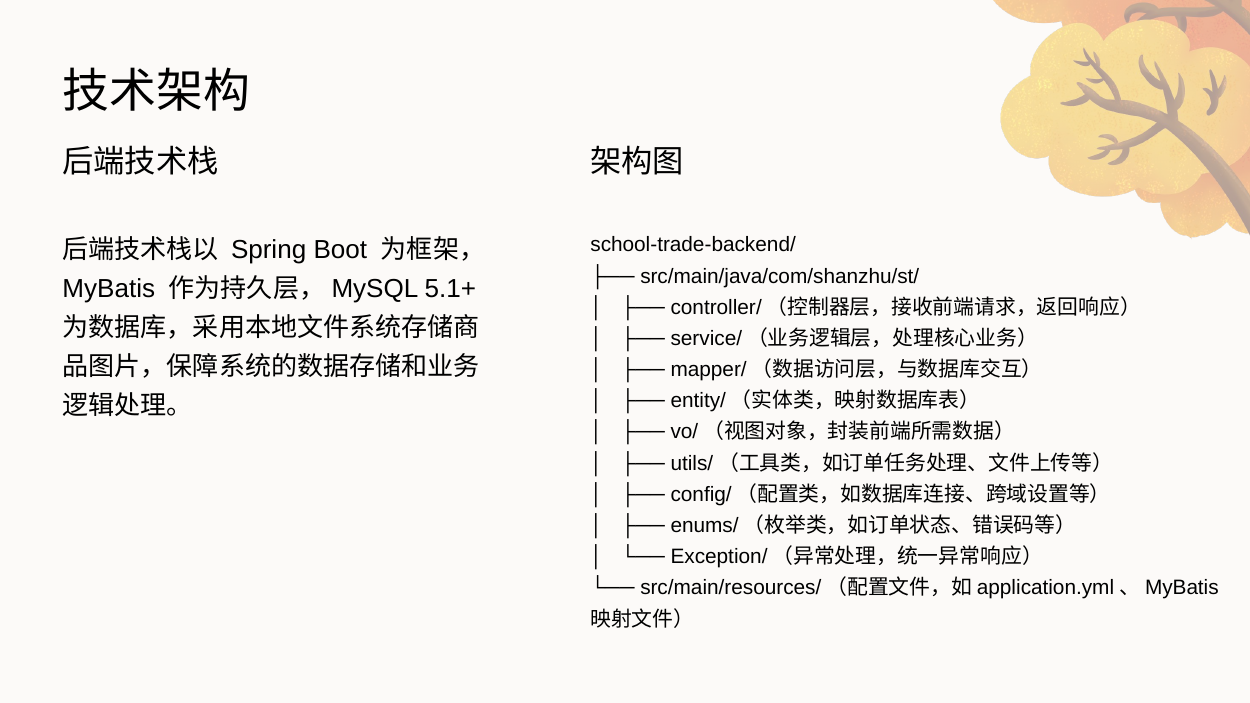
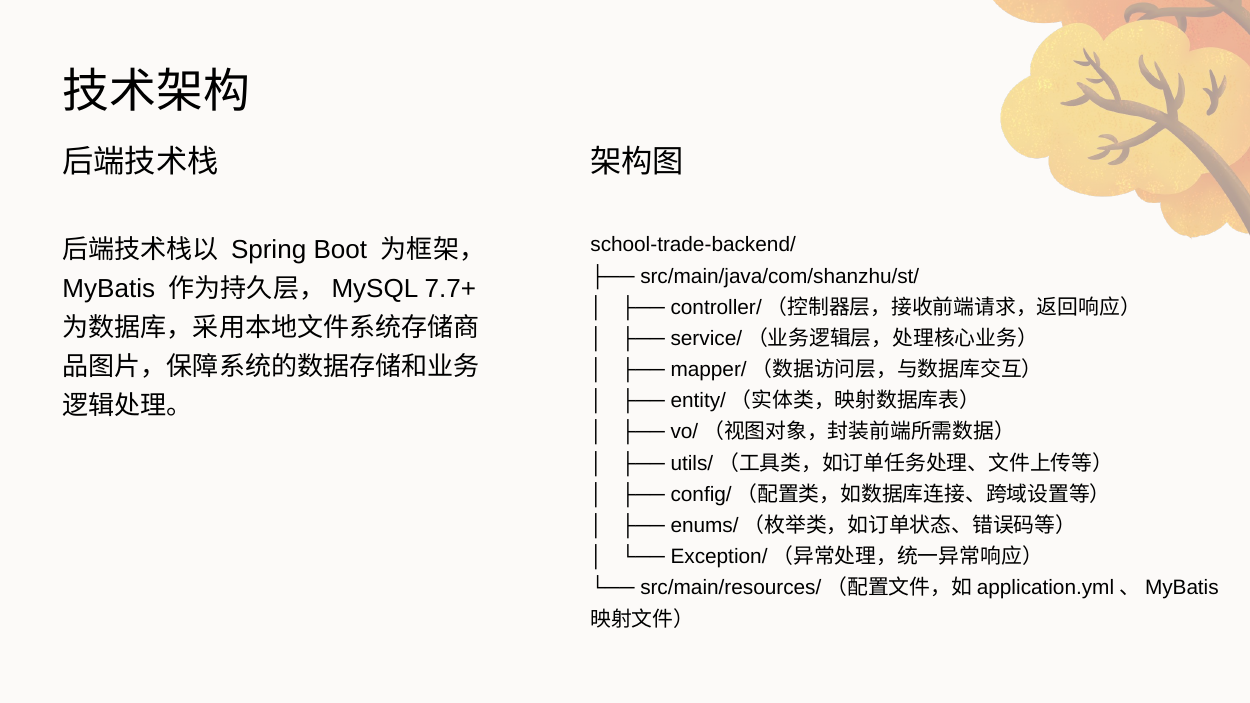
5.1+: 5.1+ -> 7.7+
